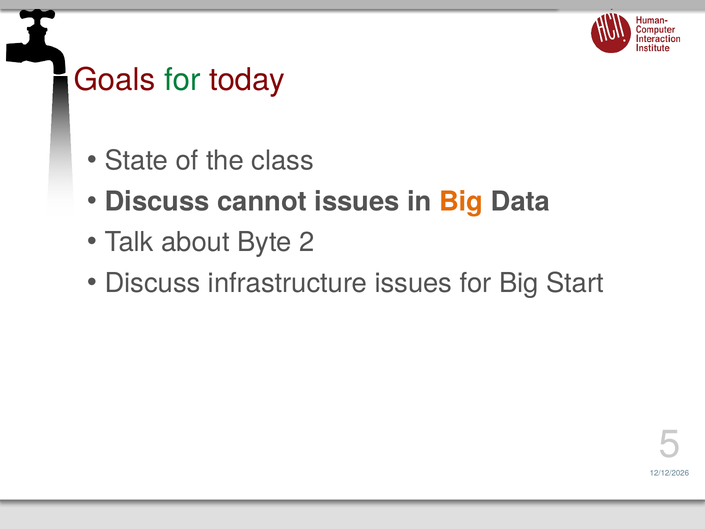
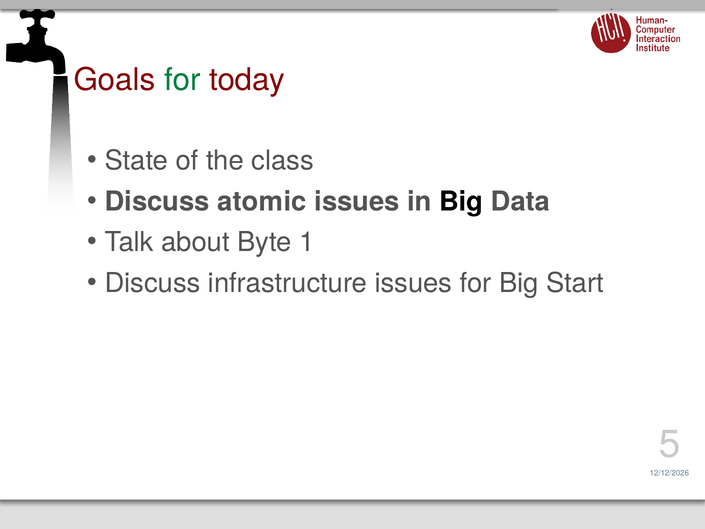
cannot: cannot -> atomic
Big at (461, 202) colour: orange -> black
2: 2 -> 1
